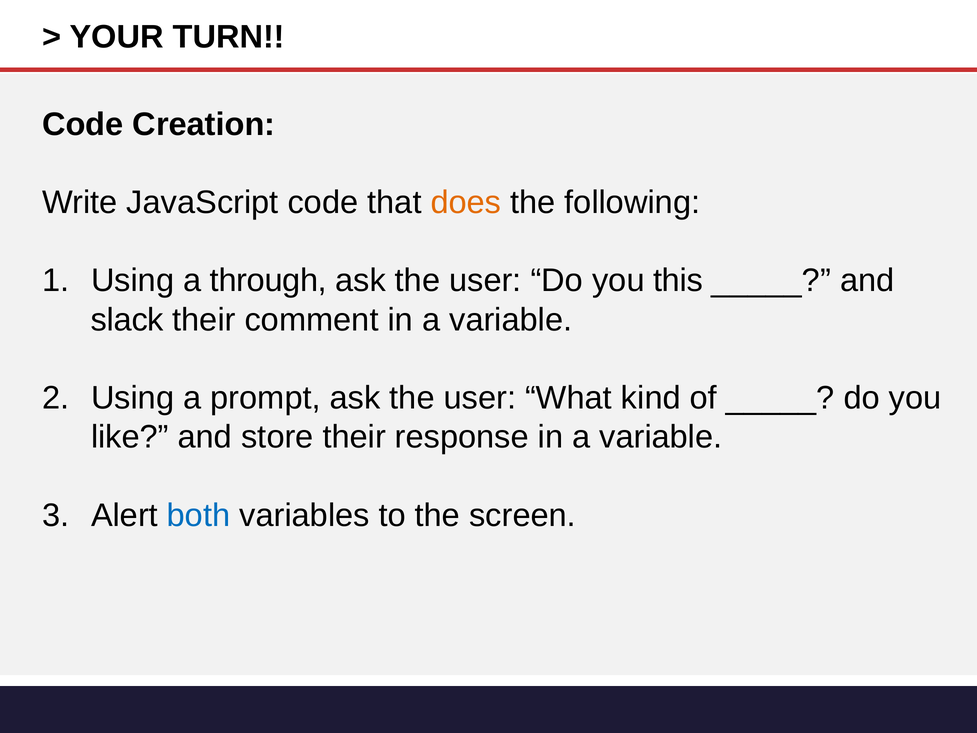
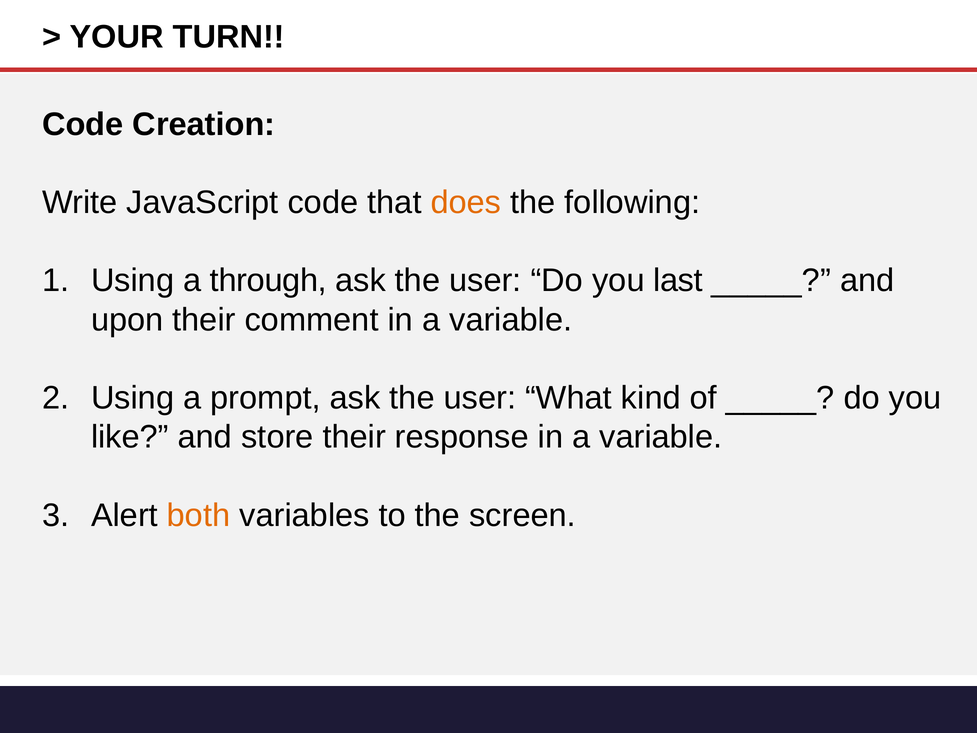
this: this -> last
slack: slack -> upon
both colour: blue -> orange
